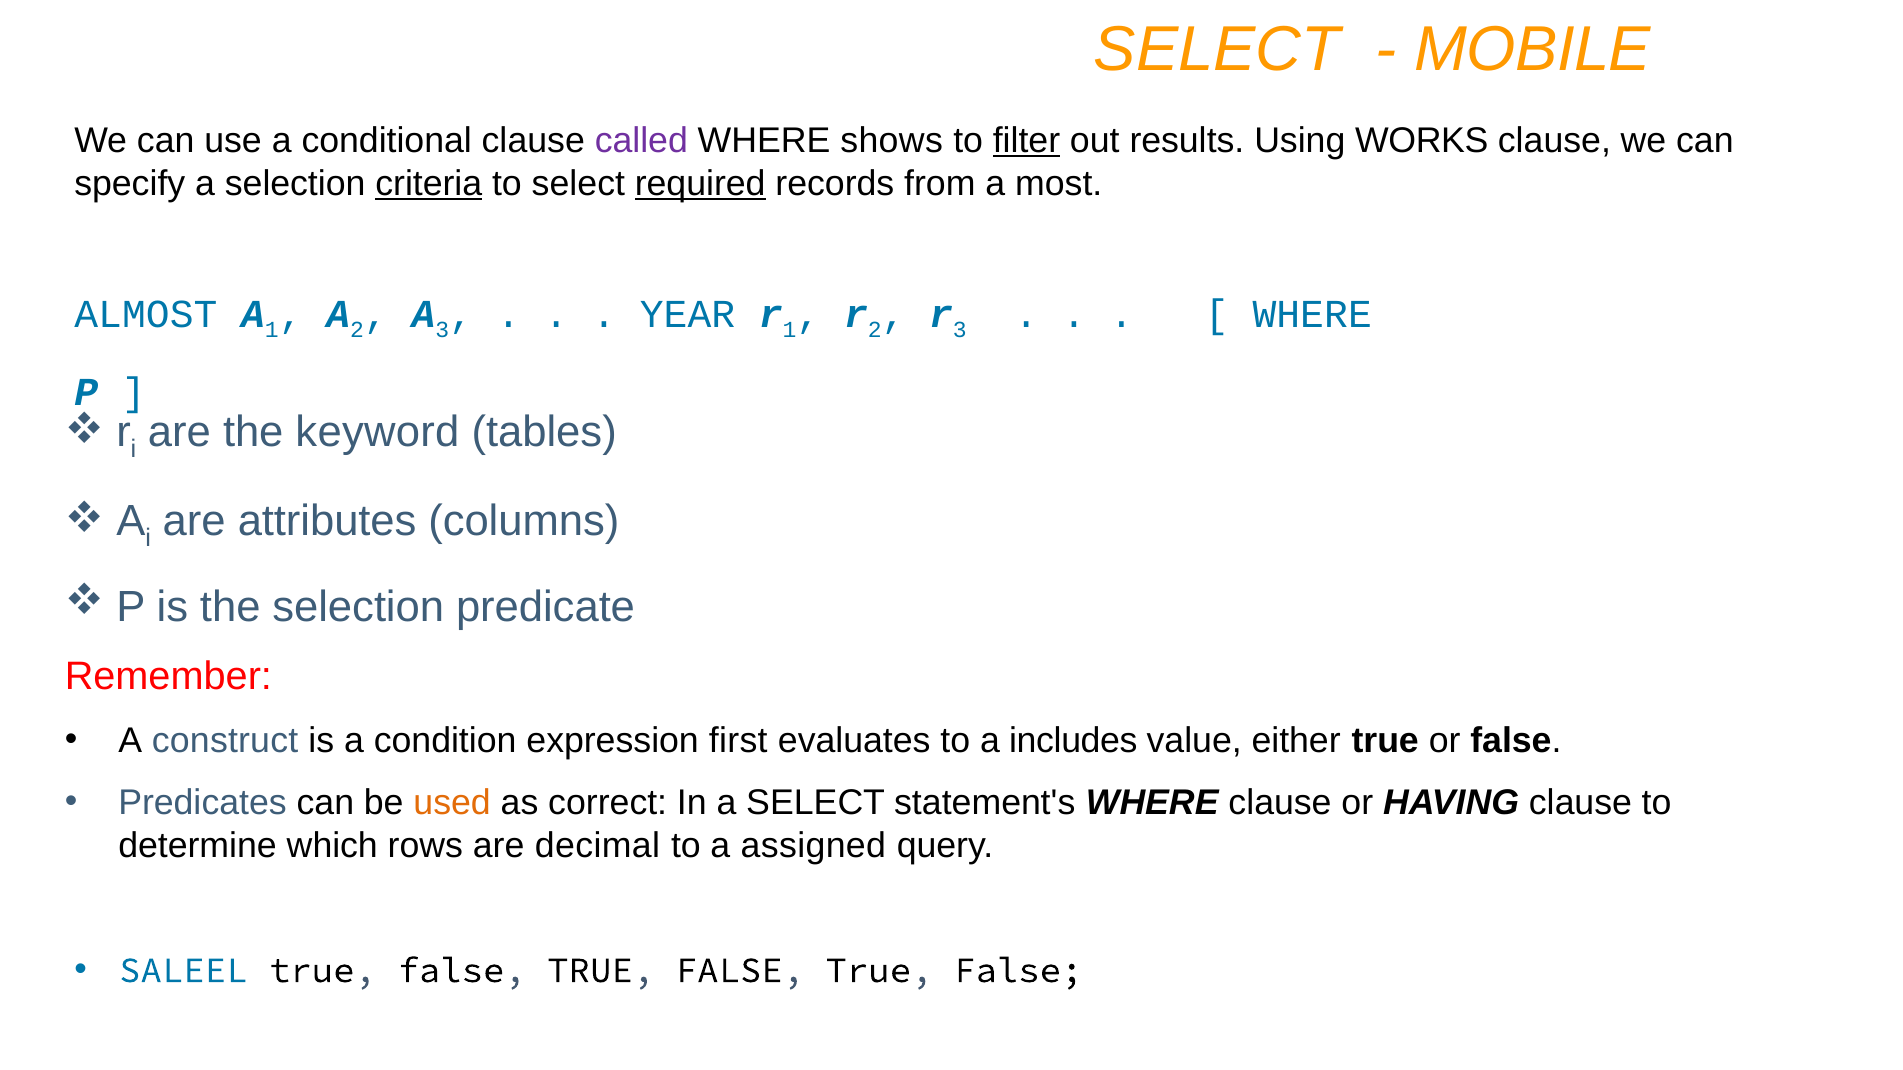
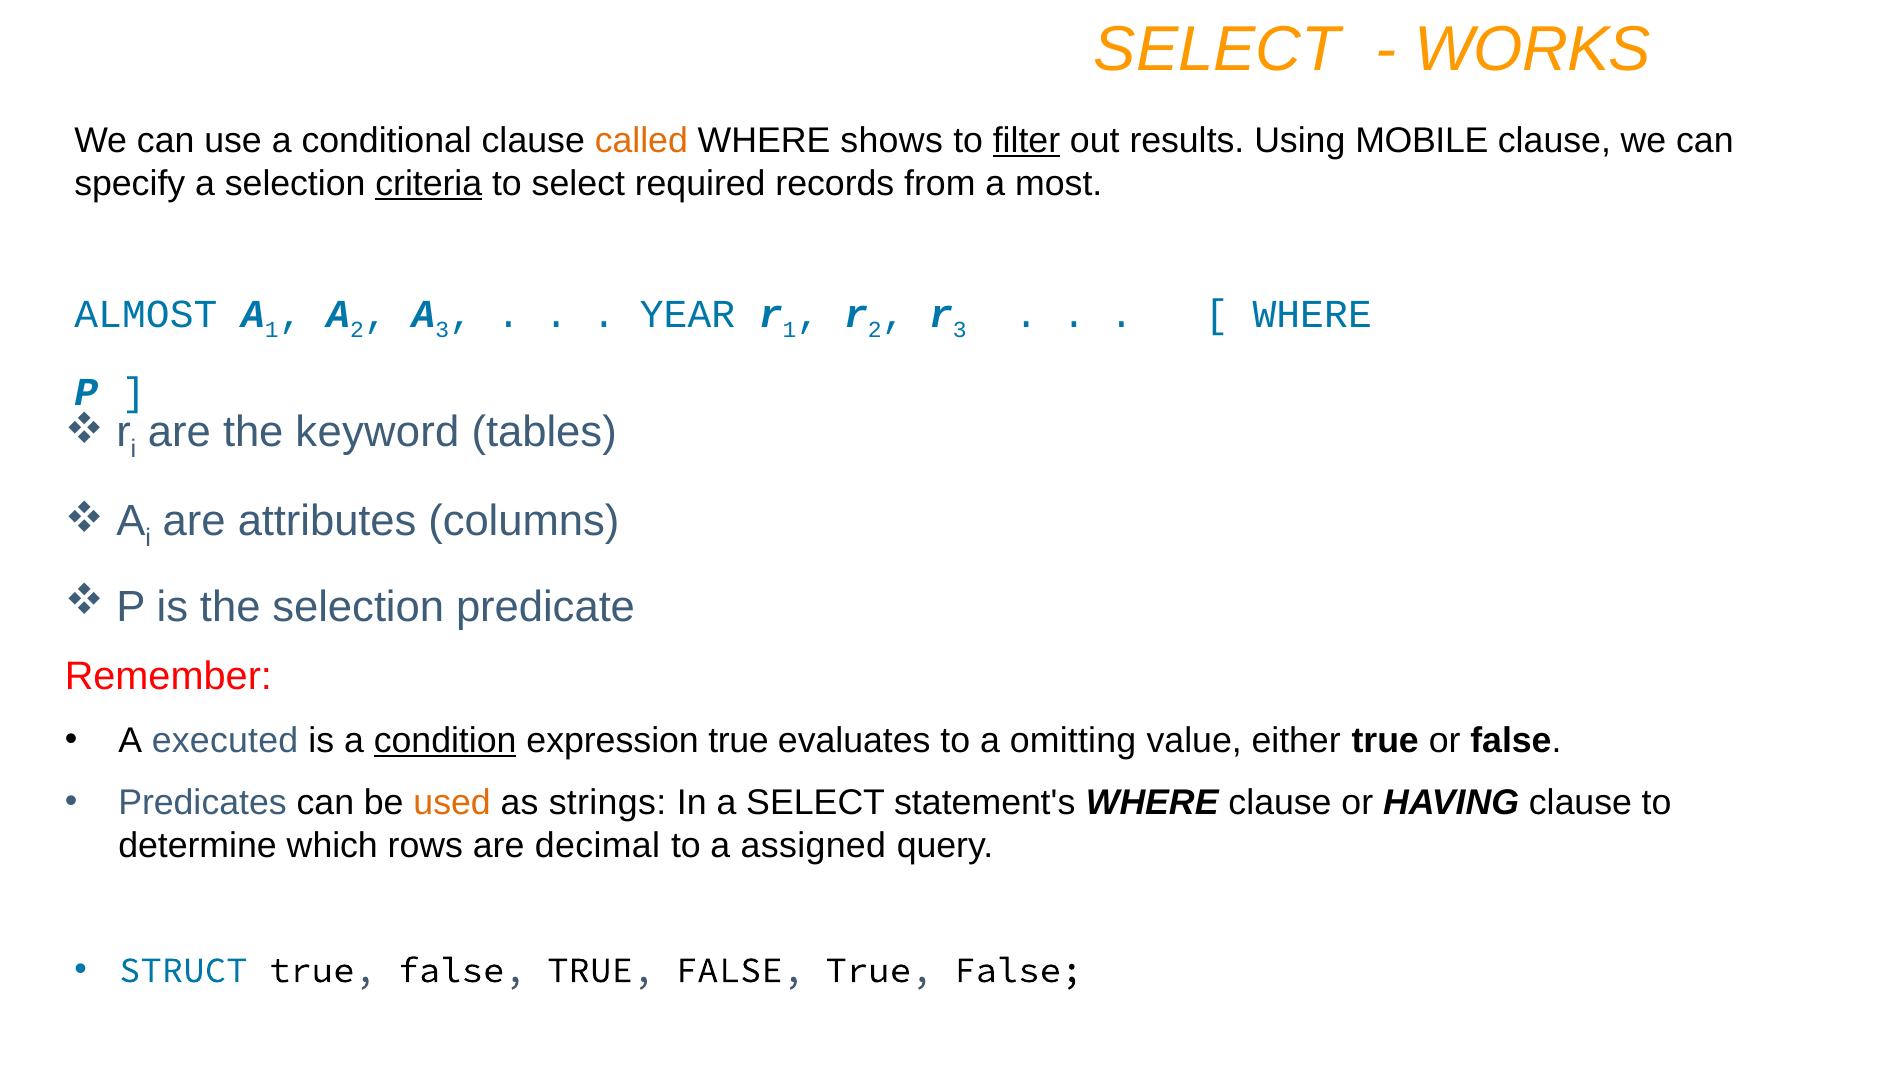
MOBILE: MOBILE -> WORKS
called colour: purple -> orange
WORKS: WORKS -> MOBILE
required underline: present -> none
construct: construct -> executed
condition underline: none -> present
expression first: first -> true
includes: includes -> omitting
correct: correct -> strings
SALEEL: SALEEL -> STRUCT
